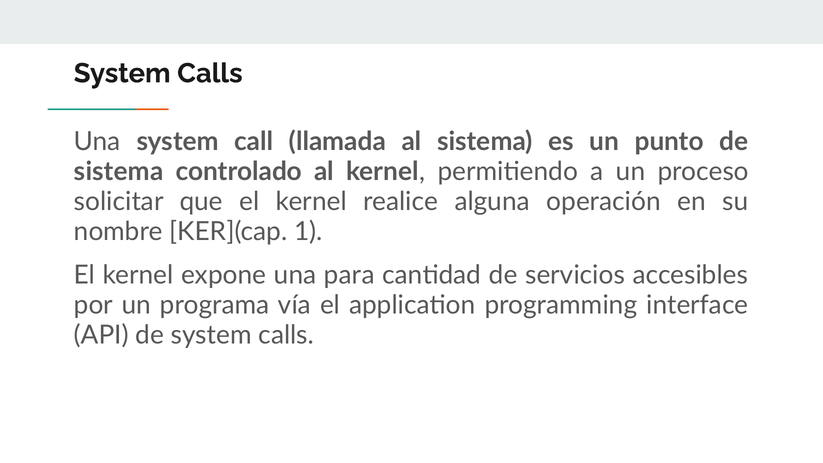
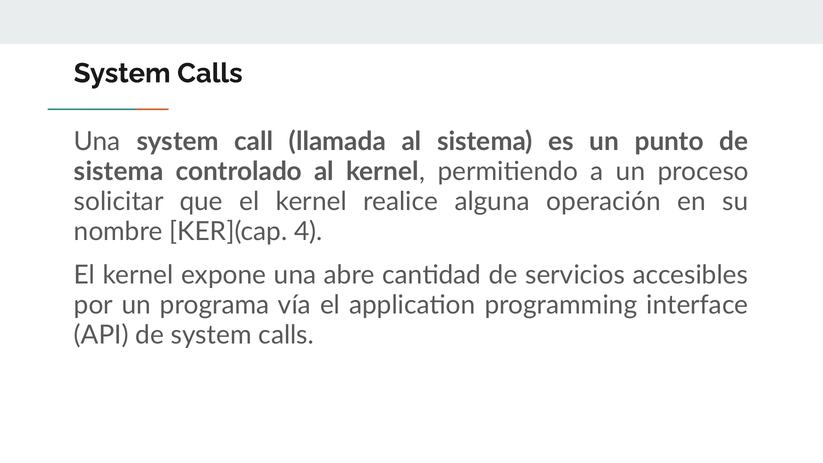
1: 1 -> 4
para: para -> abre
